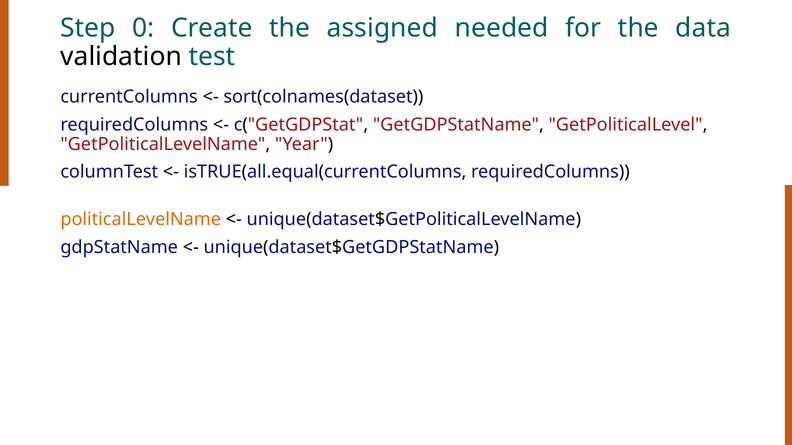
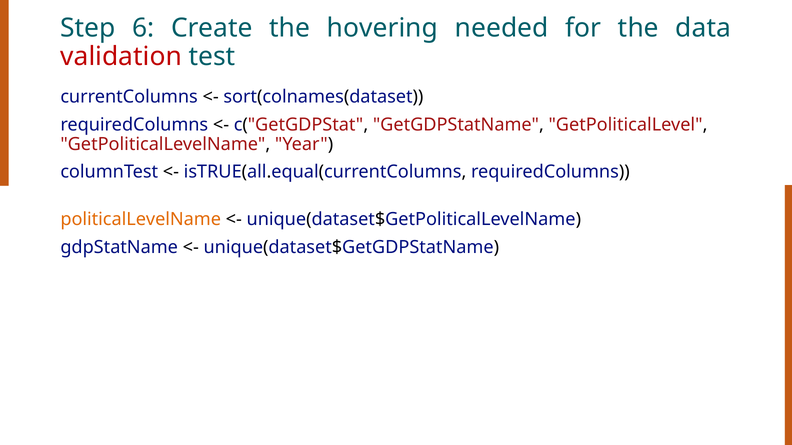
0: 0 -> 6
assigned: assigned -> hovering
validation colour: black -> red
